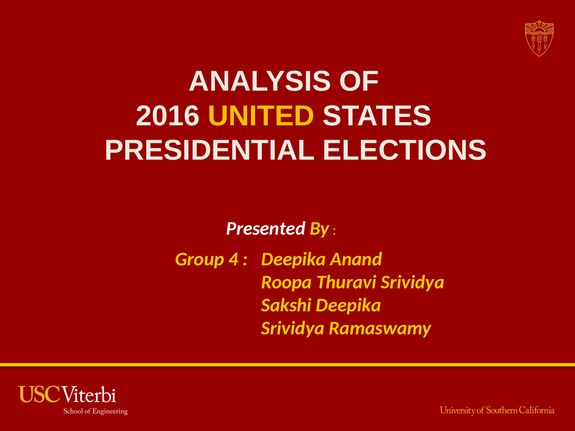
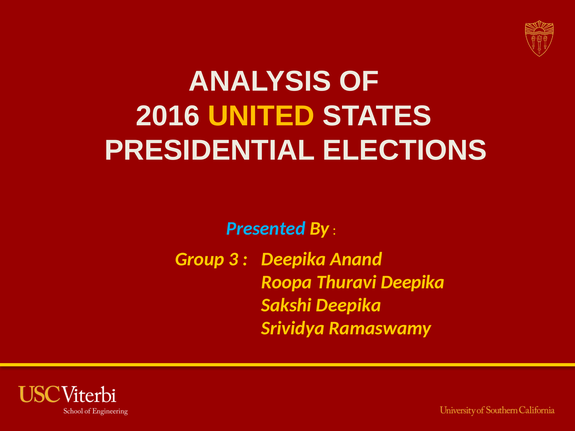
Presented colour: white -> light blue
4: 4 -> 3
Thuravi Srividya: Srividya -> Deepika
